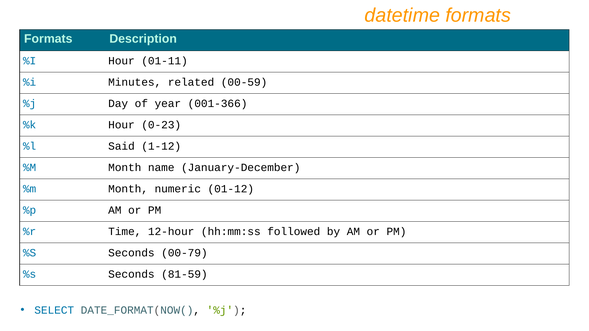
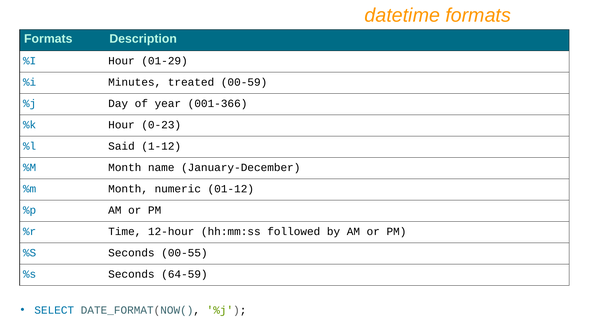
01-11: 01-11 -> 01-29
related: related -> treated
00-79: 00-79 -> 00-55
81-59: 81-59 -> 64-59
